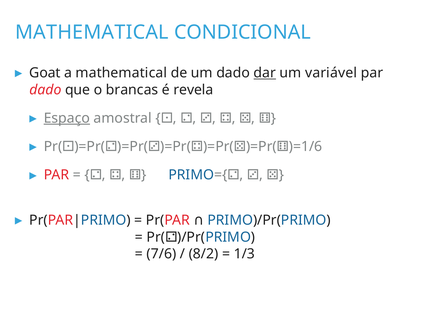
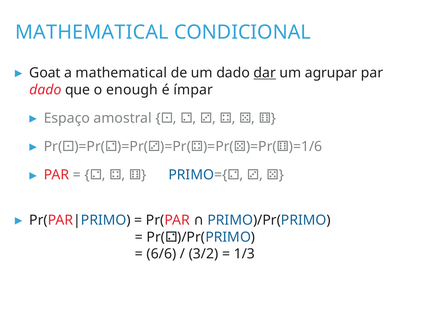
variável: variável -> agrupar
brancas: brancas -> enough
revela: revela -> ímpar
Espaço underline: present -> none
7/6: 7/6 -> 6/6
8/2: 8/2 -> 3/2
